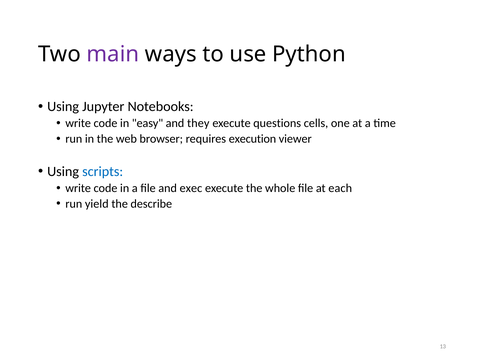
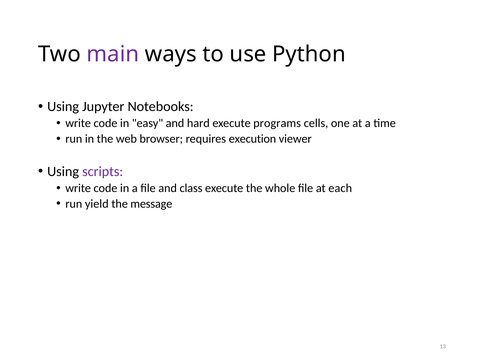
they: they -> hard
questions: questions -> programs
scripts colour: blue -> purple
exec: exec -> class
describe: describe -> message
